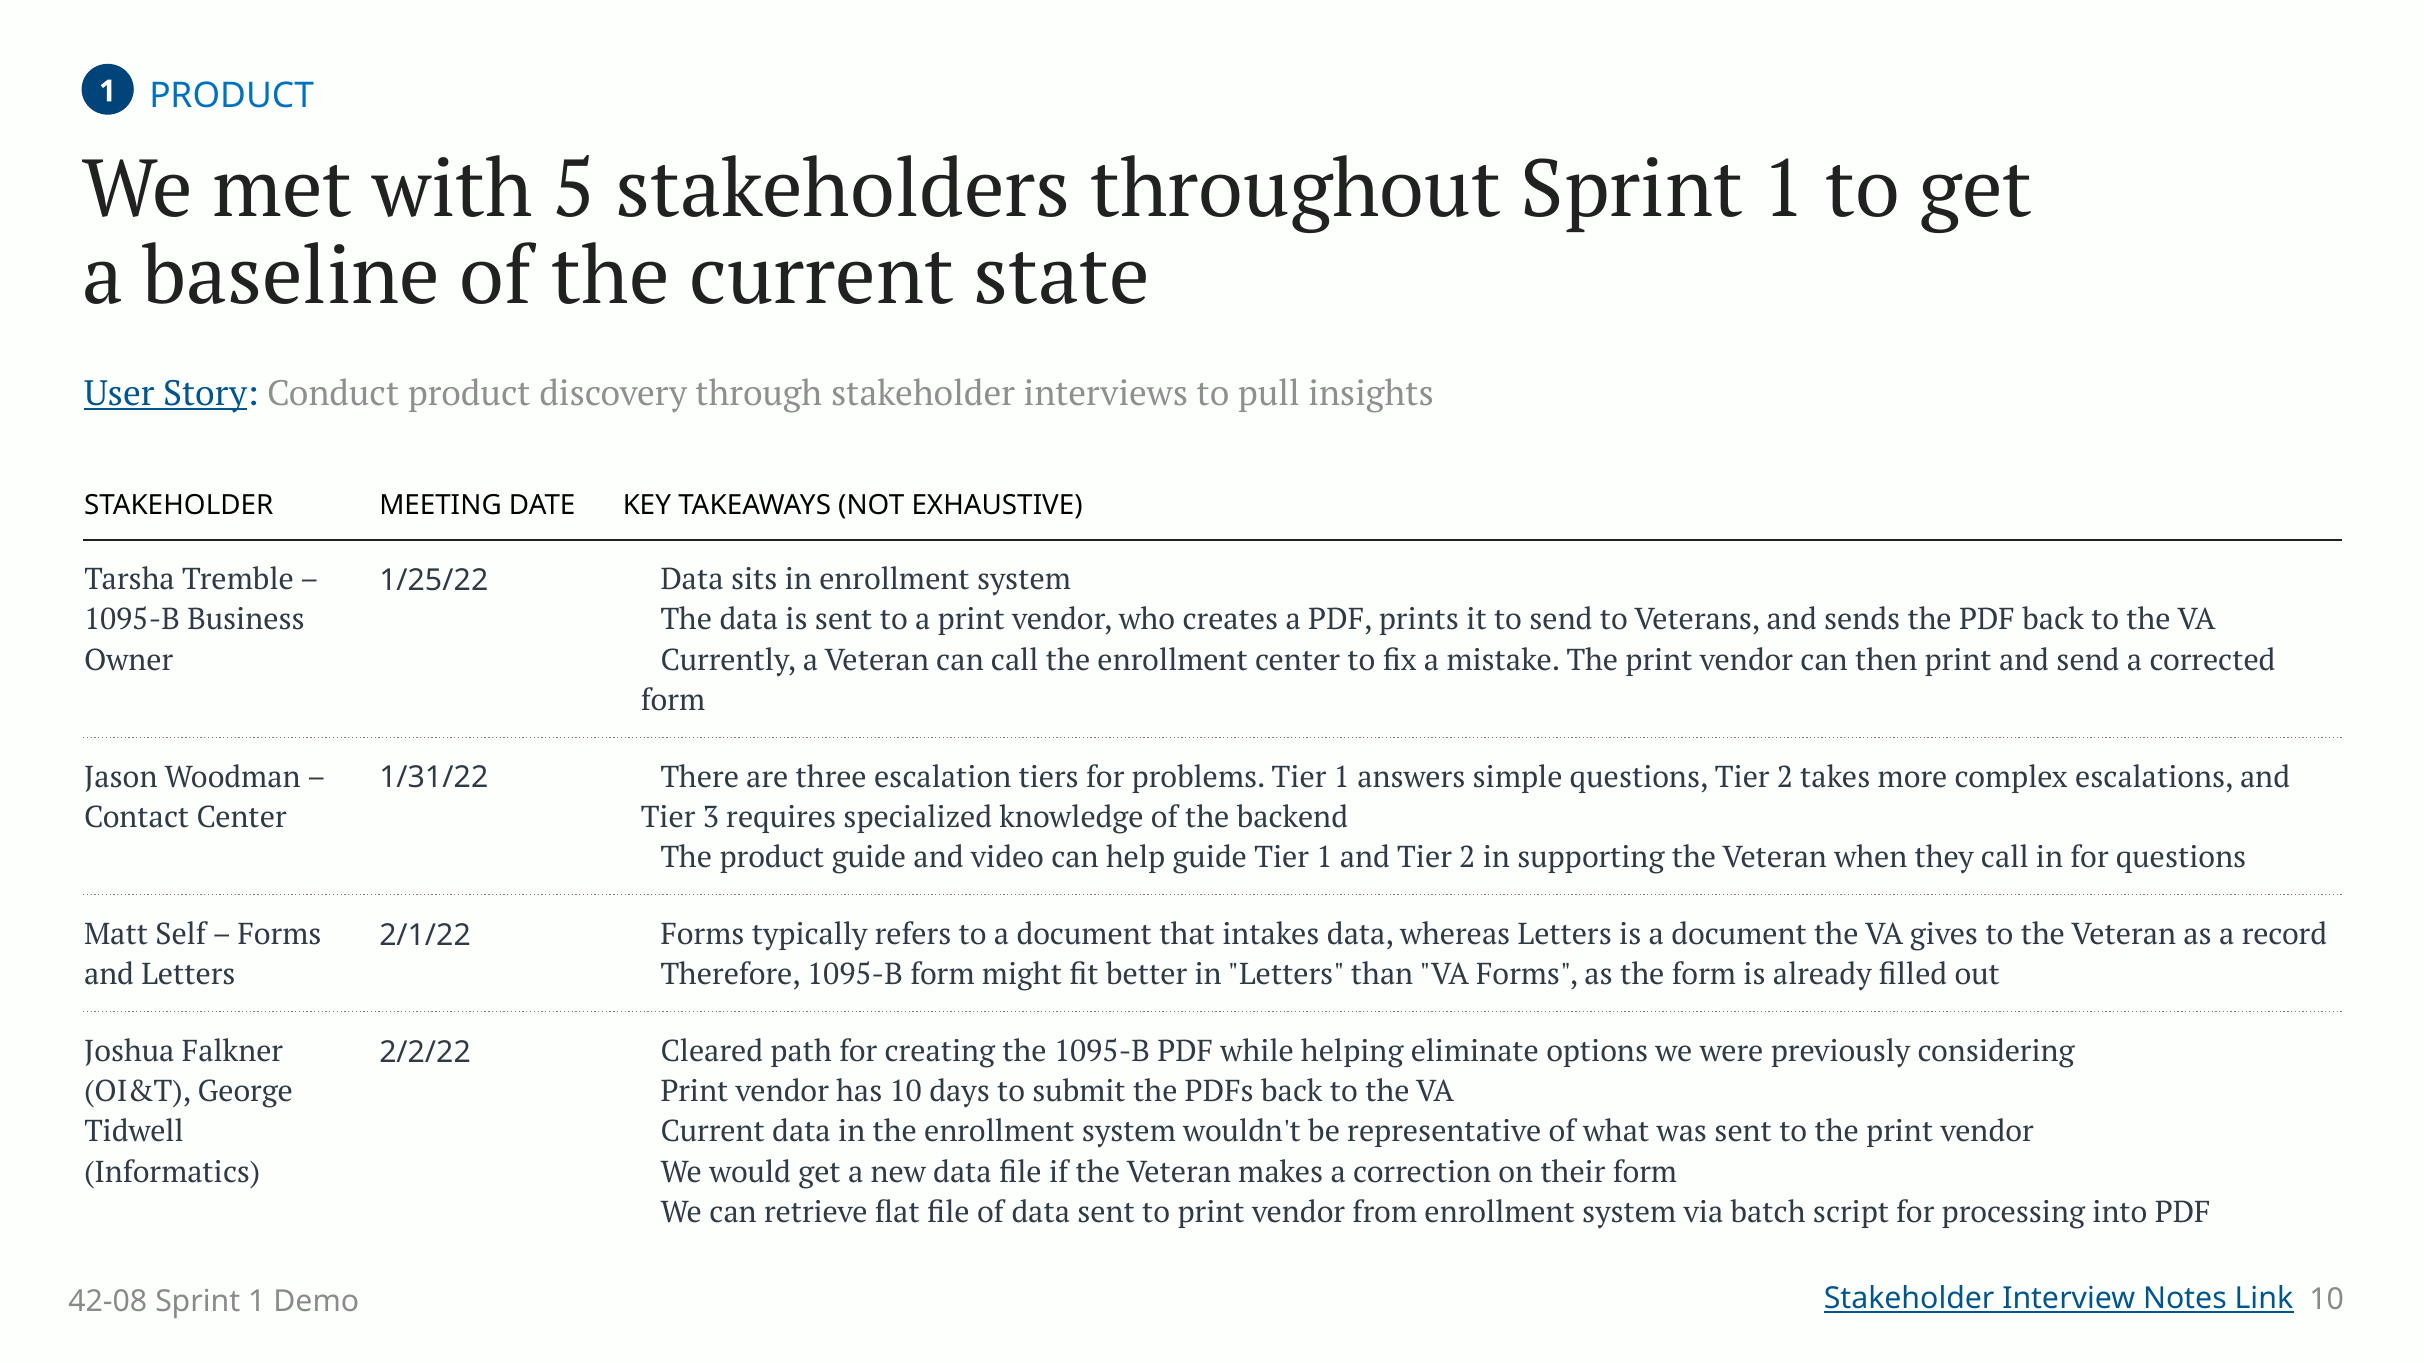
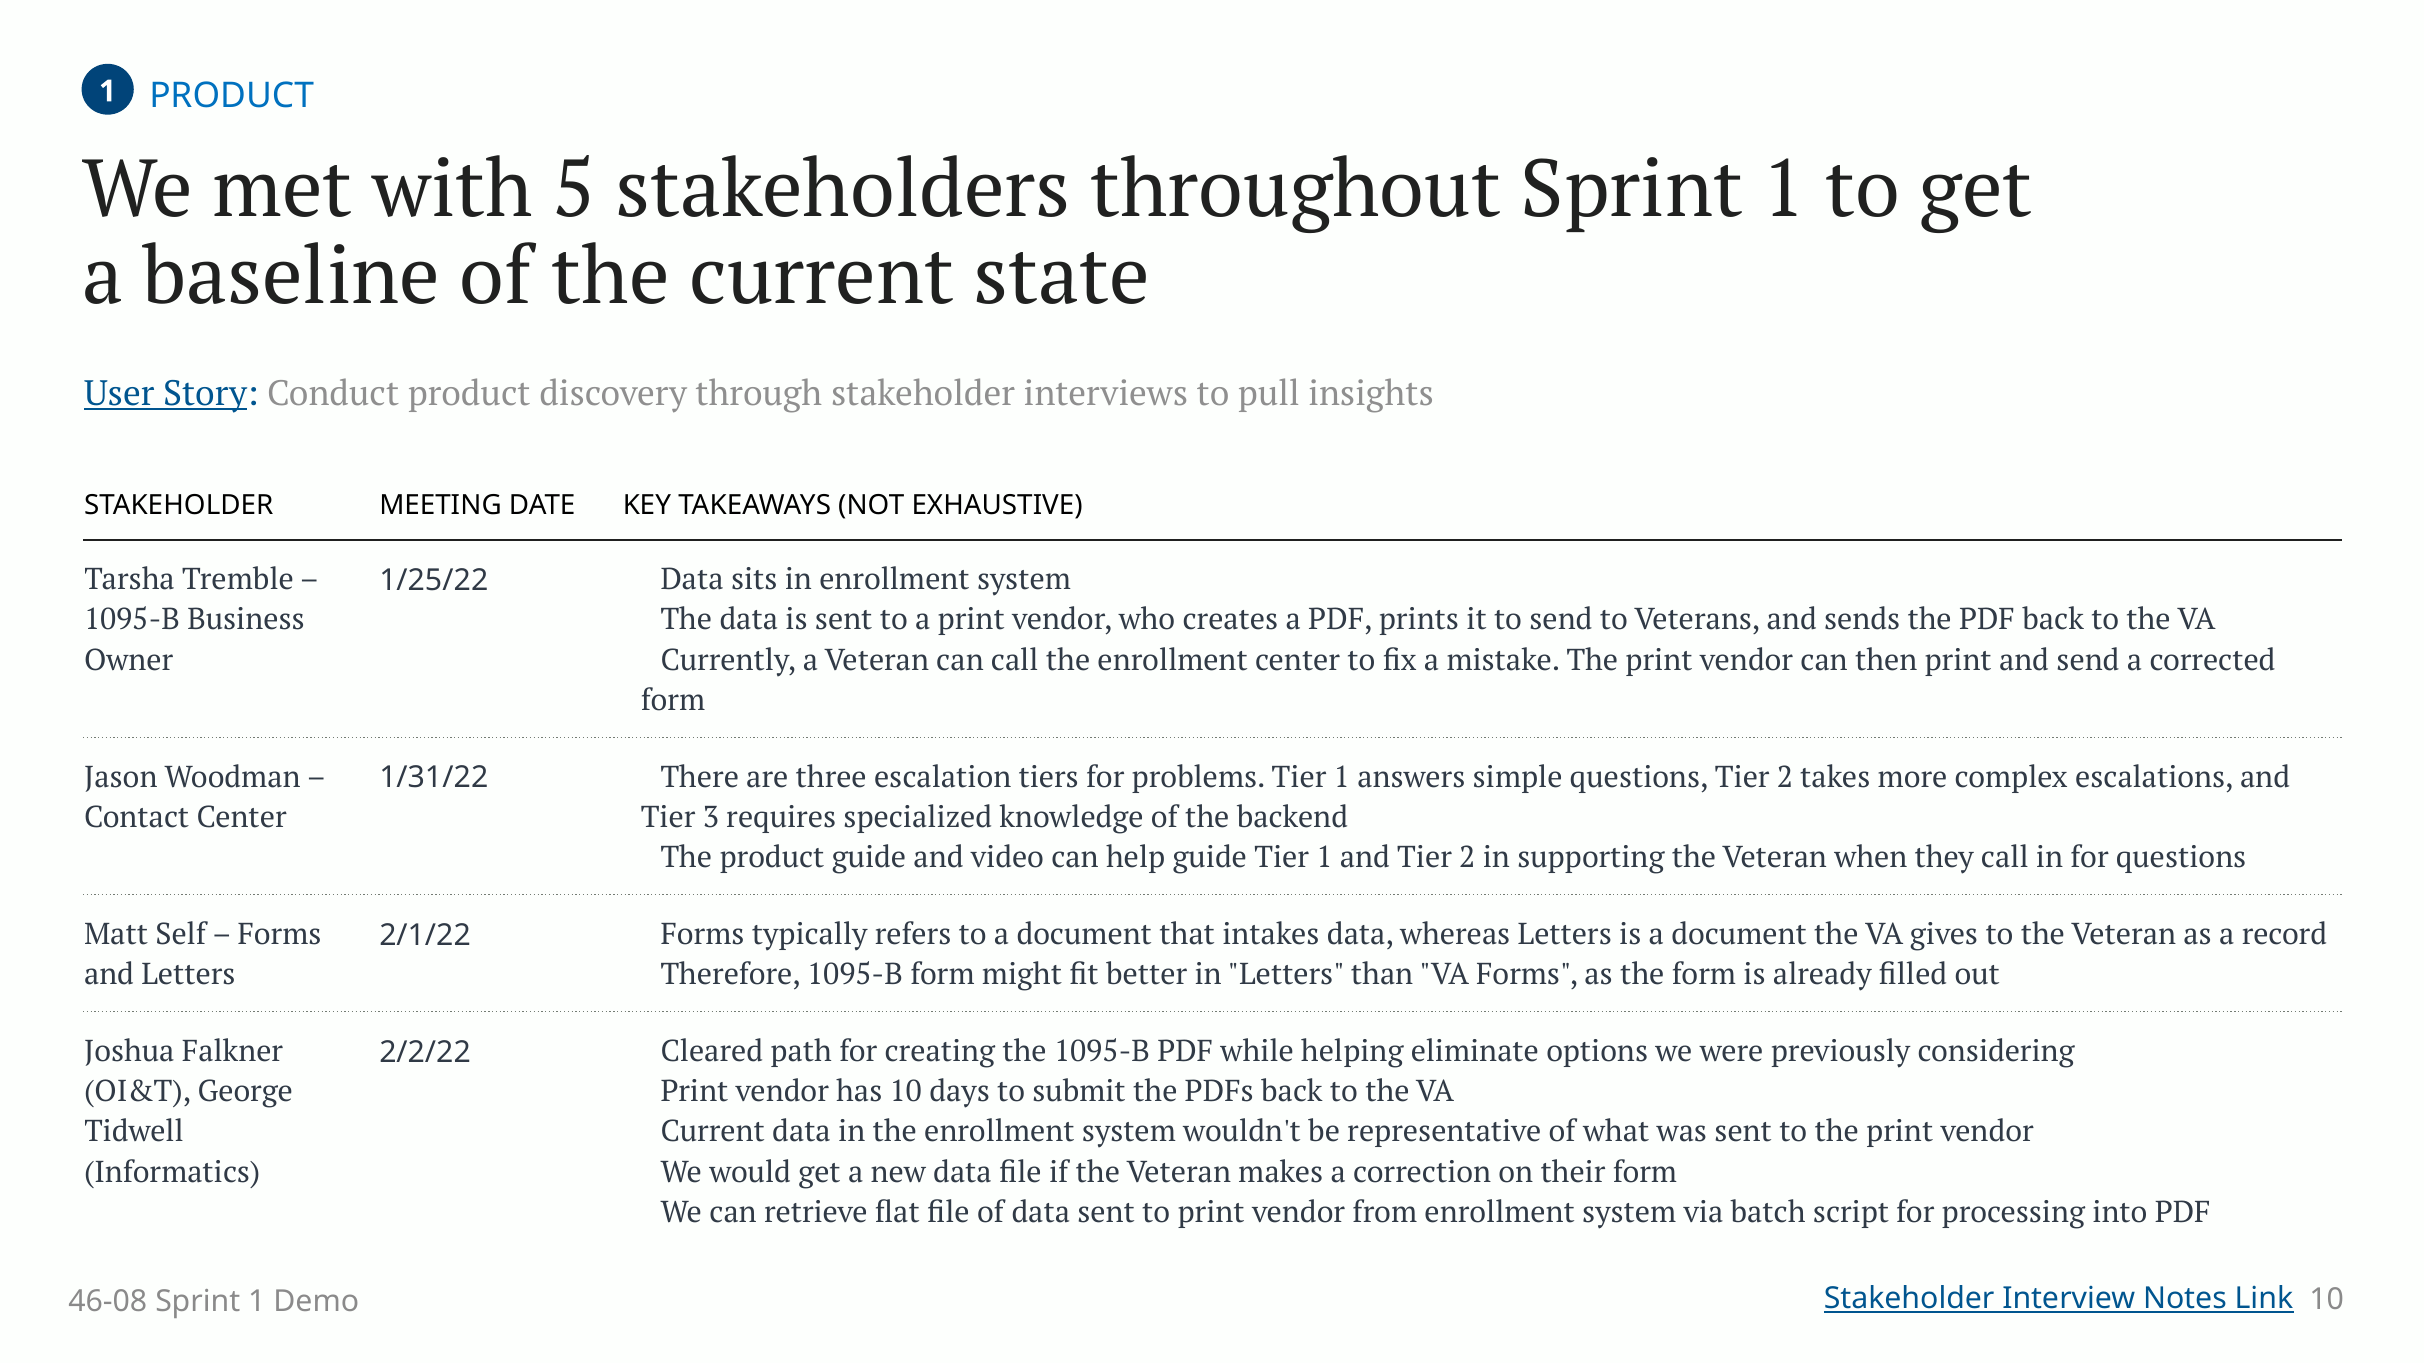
42-08: 42-08 -> 46-08
